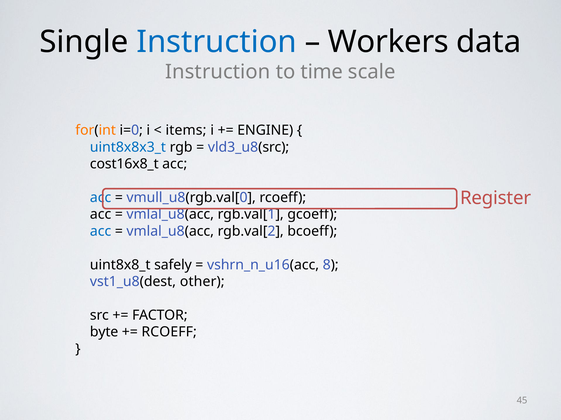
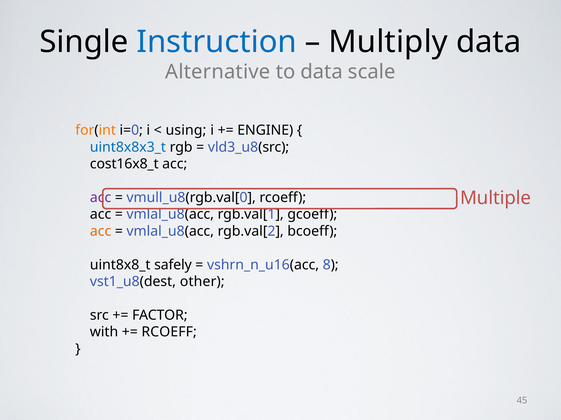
Workers: Workers -> Multiply
Instruction at (218, 72): Instruction -> Alternative
to time: time -> data
items: items -> using
Register: Register -> Multiple
acc at (101, 198) colour: blue -> purple
acc at (101, 232) colour: blue -> orange
byte: byte -> with
